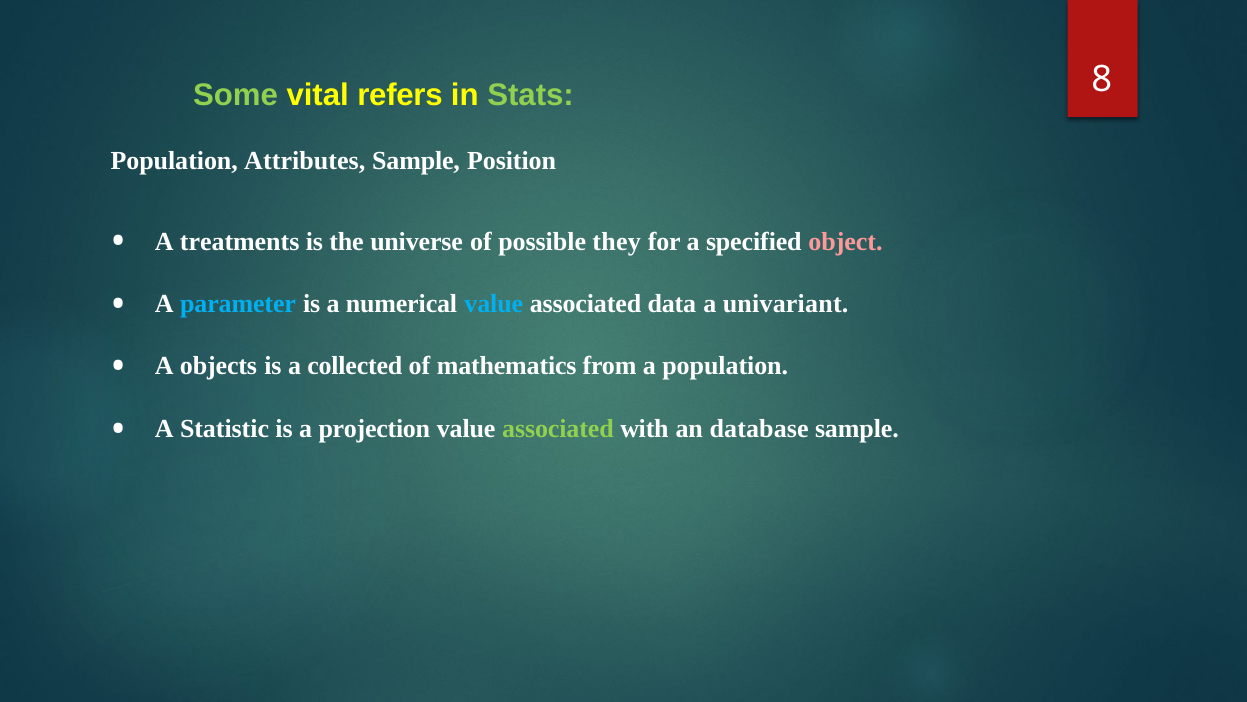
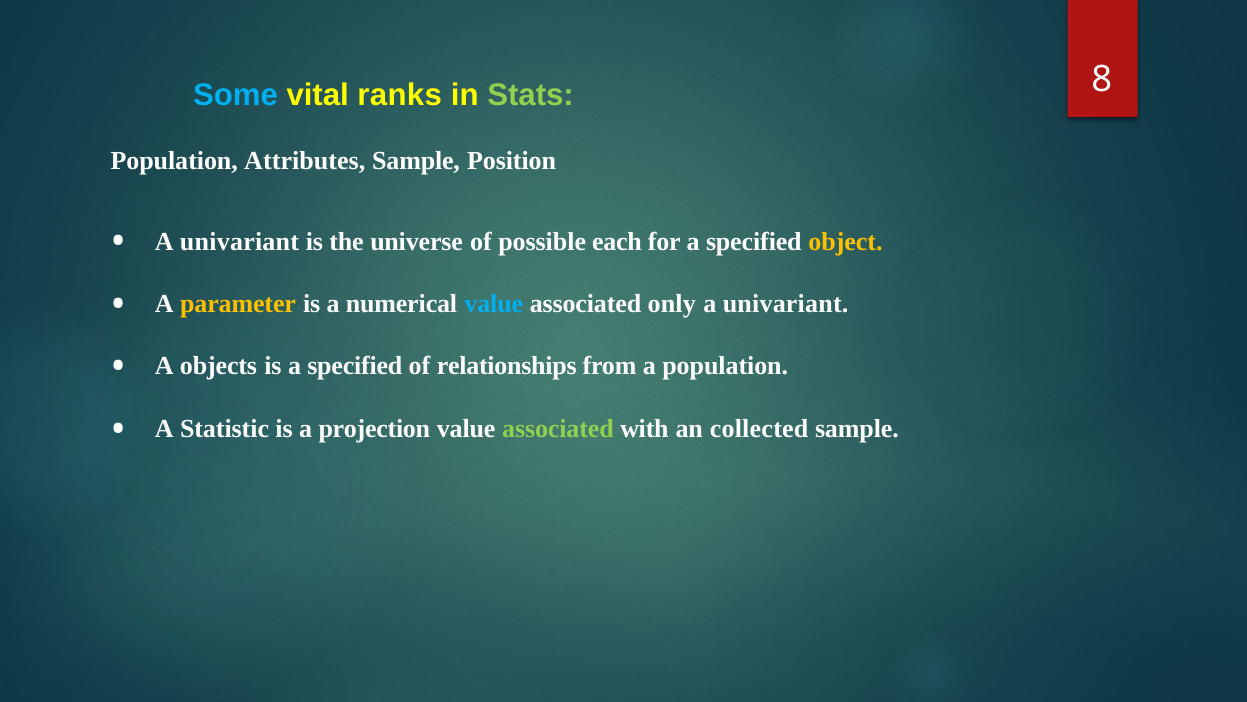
Some colour: light green -> light blue
refers: refers -> ranks
treatments at (240, 241): treatments -> univariant
they: they -> each
object colour: pink -> yellow
parameter colour: light blue -> yellow
data: data -> only
is a collected: collected -> specified
mathematics: mathematics -> relationships
database: database -> collected
